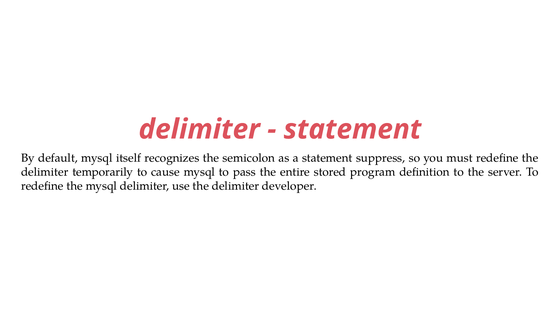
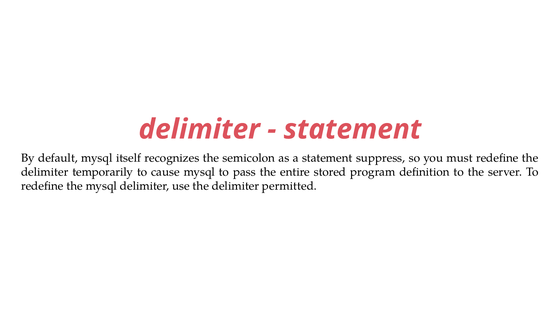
developer: developer -> permitted
